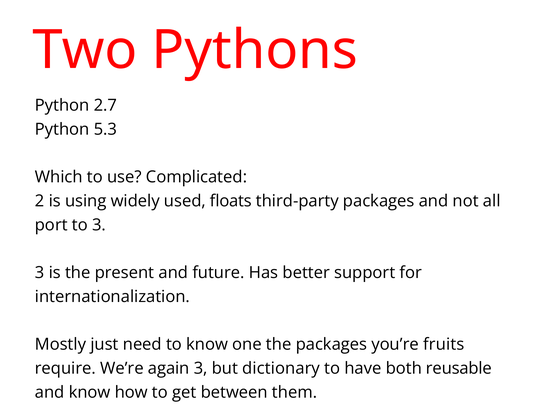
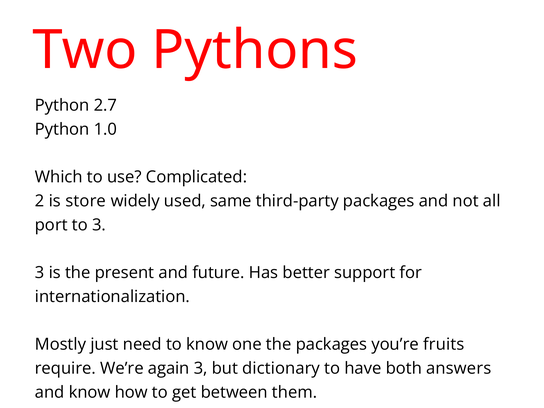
5.3: 5.3 -> 1.0
using: using -> store
floats: floats -> same
reusable: reusable -> answers
